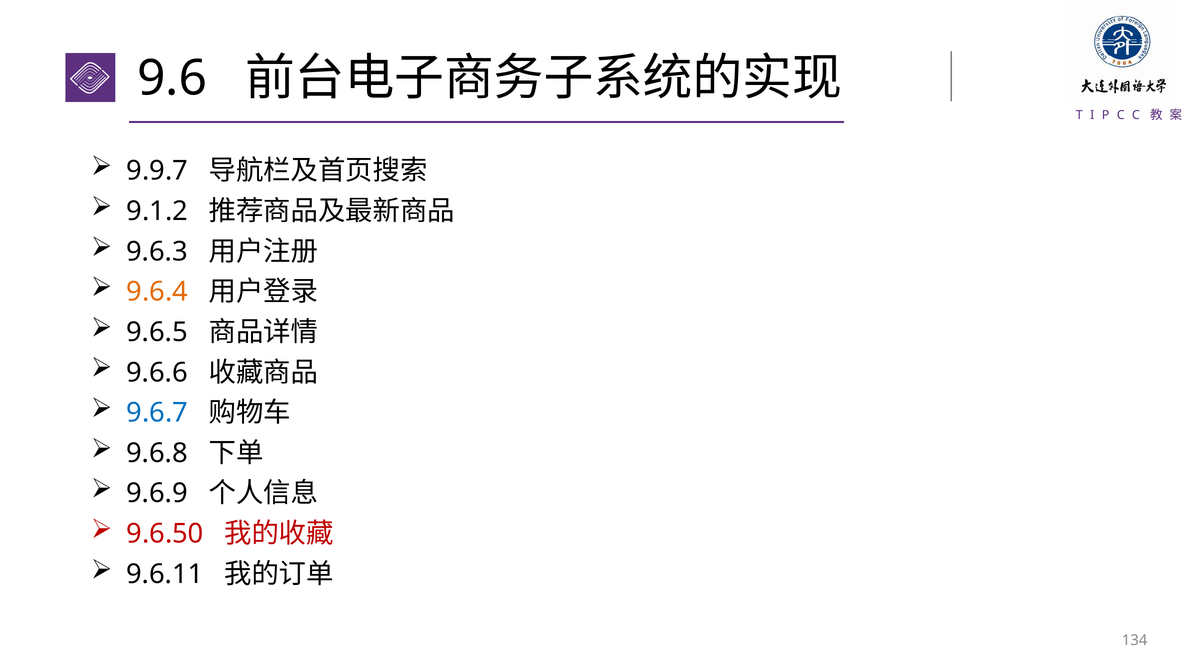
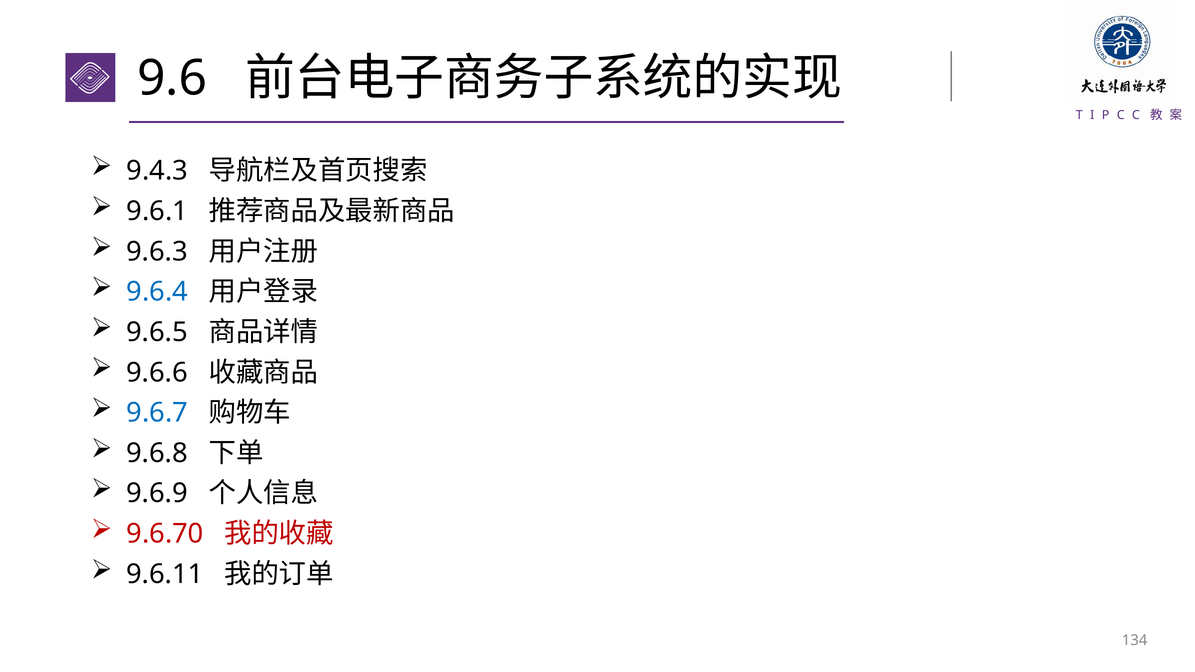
9.9.7: 9.9.7 -> 9.4.3
9.1.2: 9.1.2 -> 9.6.1
9.6.4 colour: orange -> blue
9.6.50: 9.6.50 -> 9.6.70
